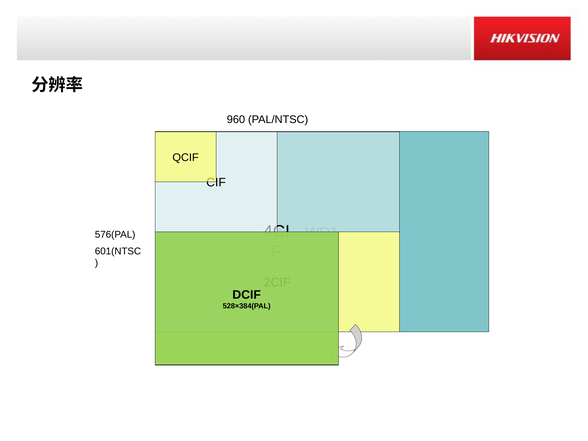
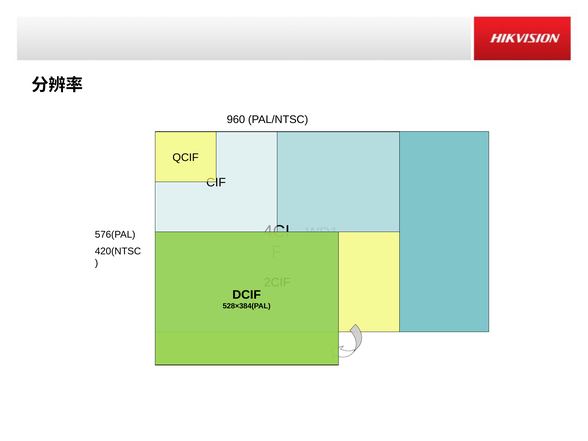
601(NTSC: 601(NTSC -> 420(NTSC
